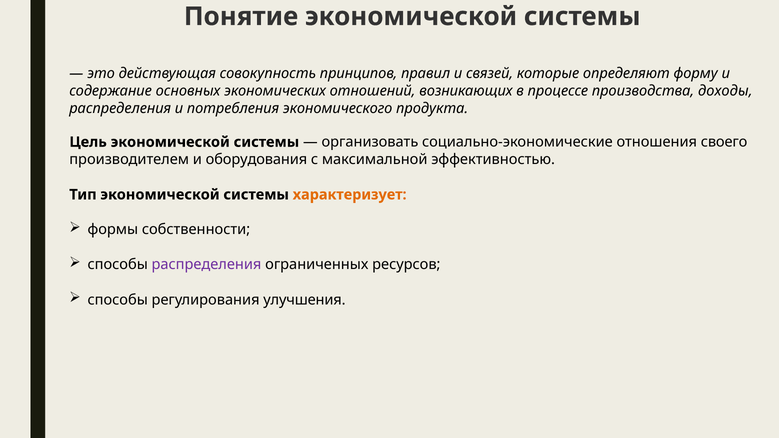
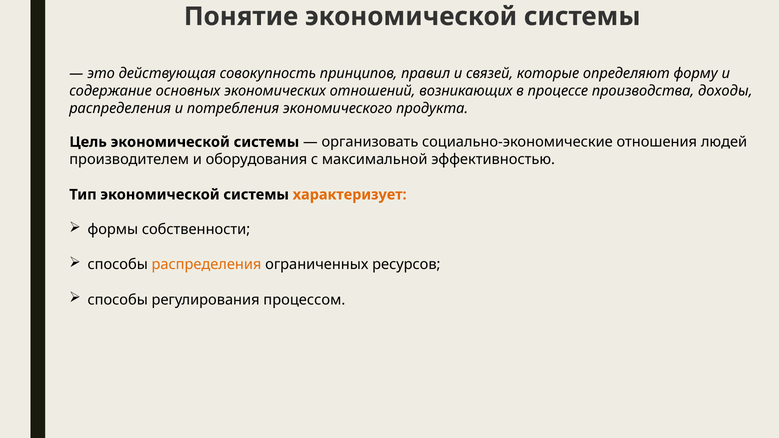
своего: своего -> людей
распределения at (206, 265) colour: purple -> orange
улучшения: улучшения -> процессом
